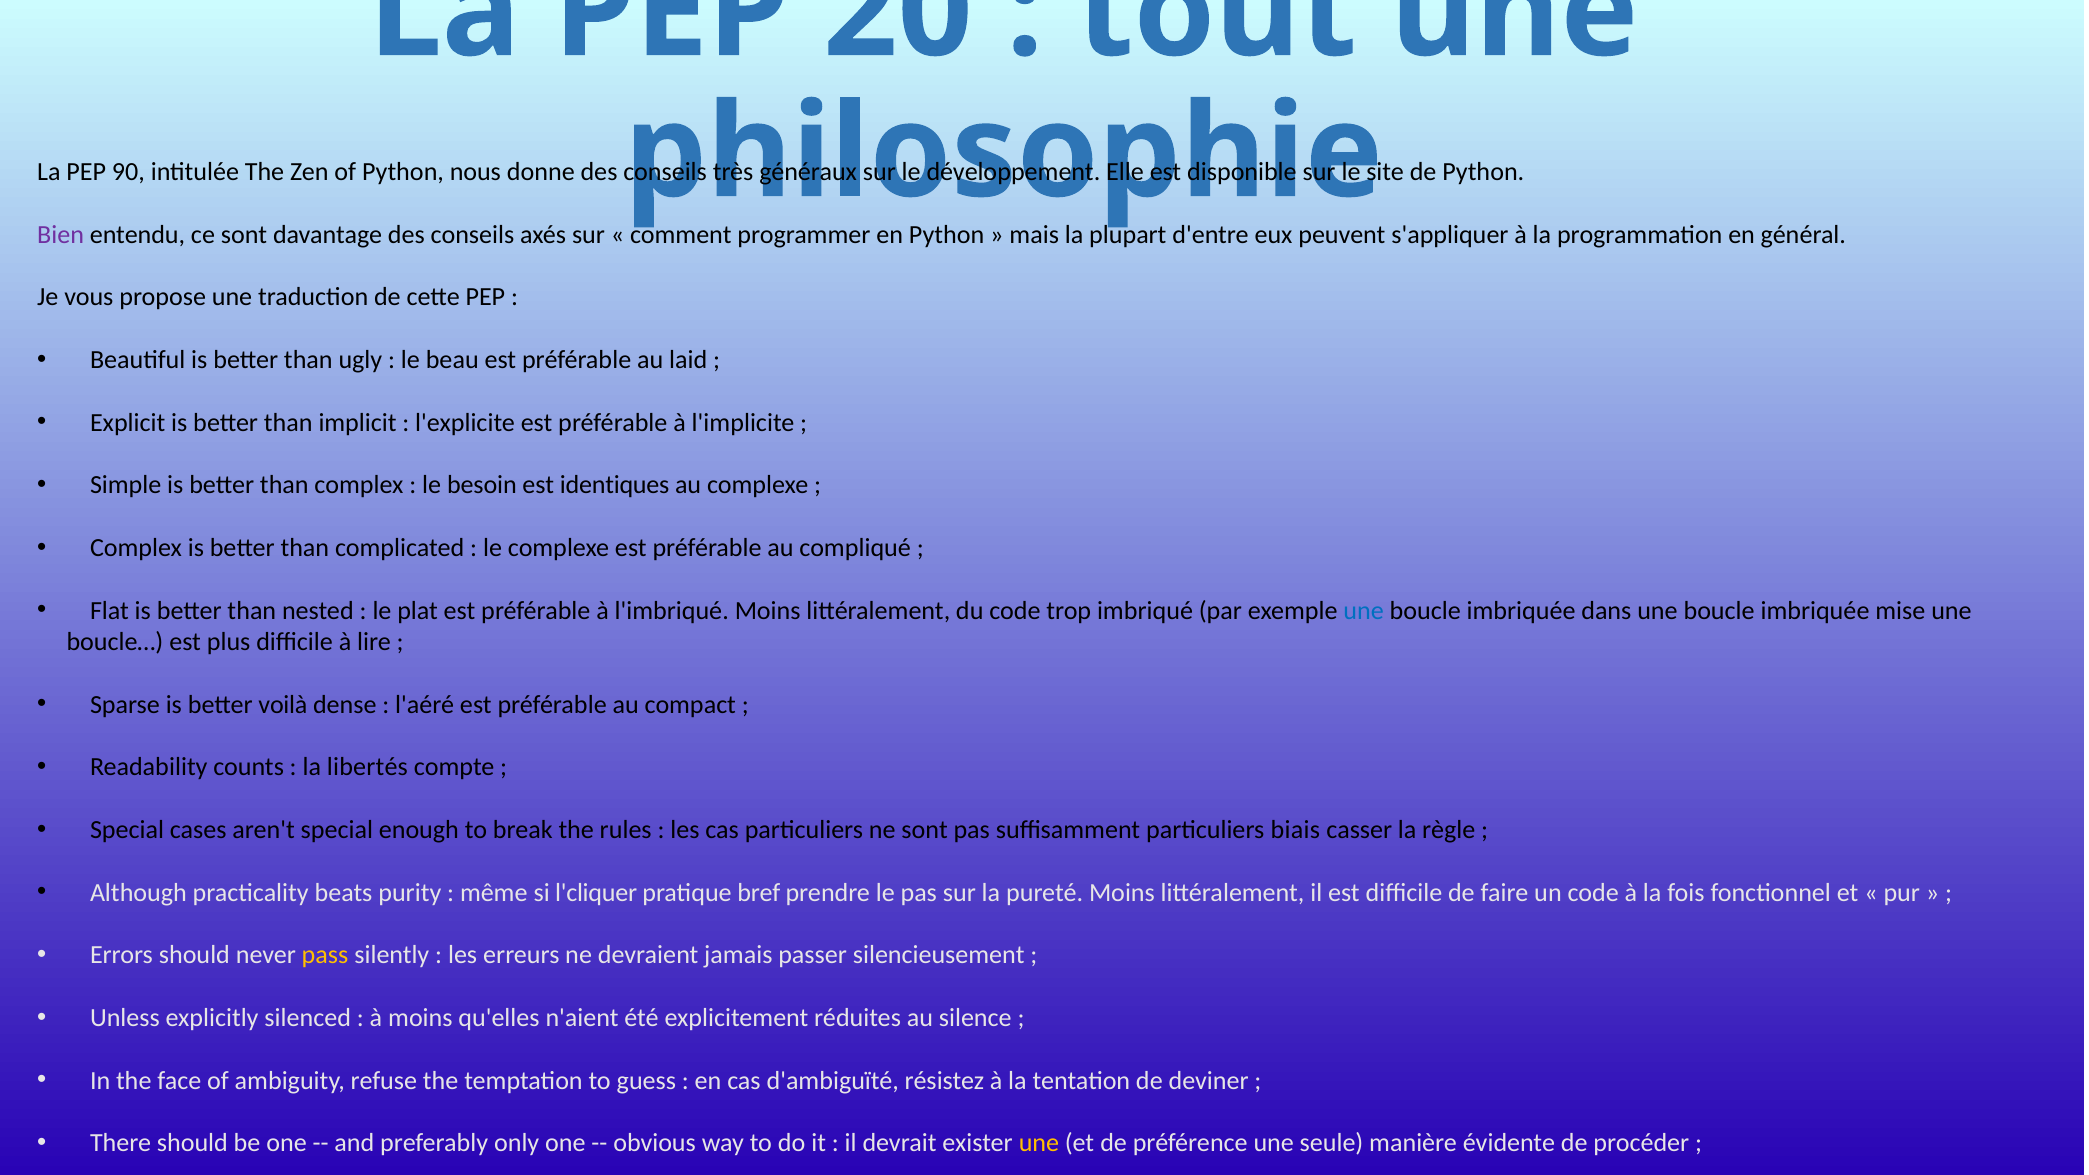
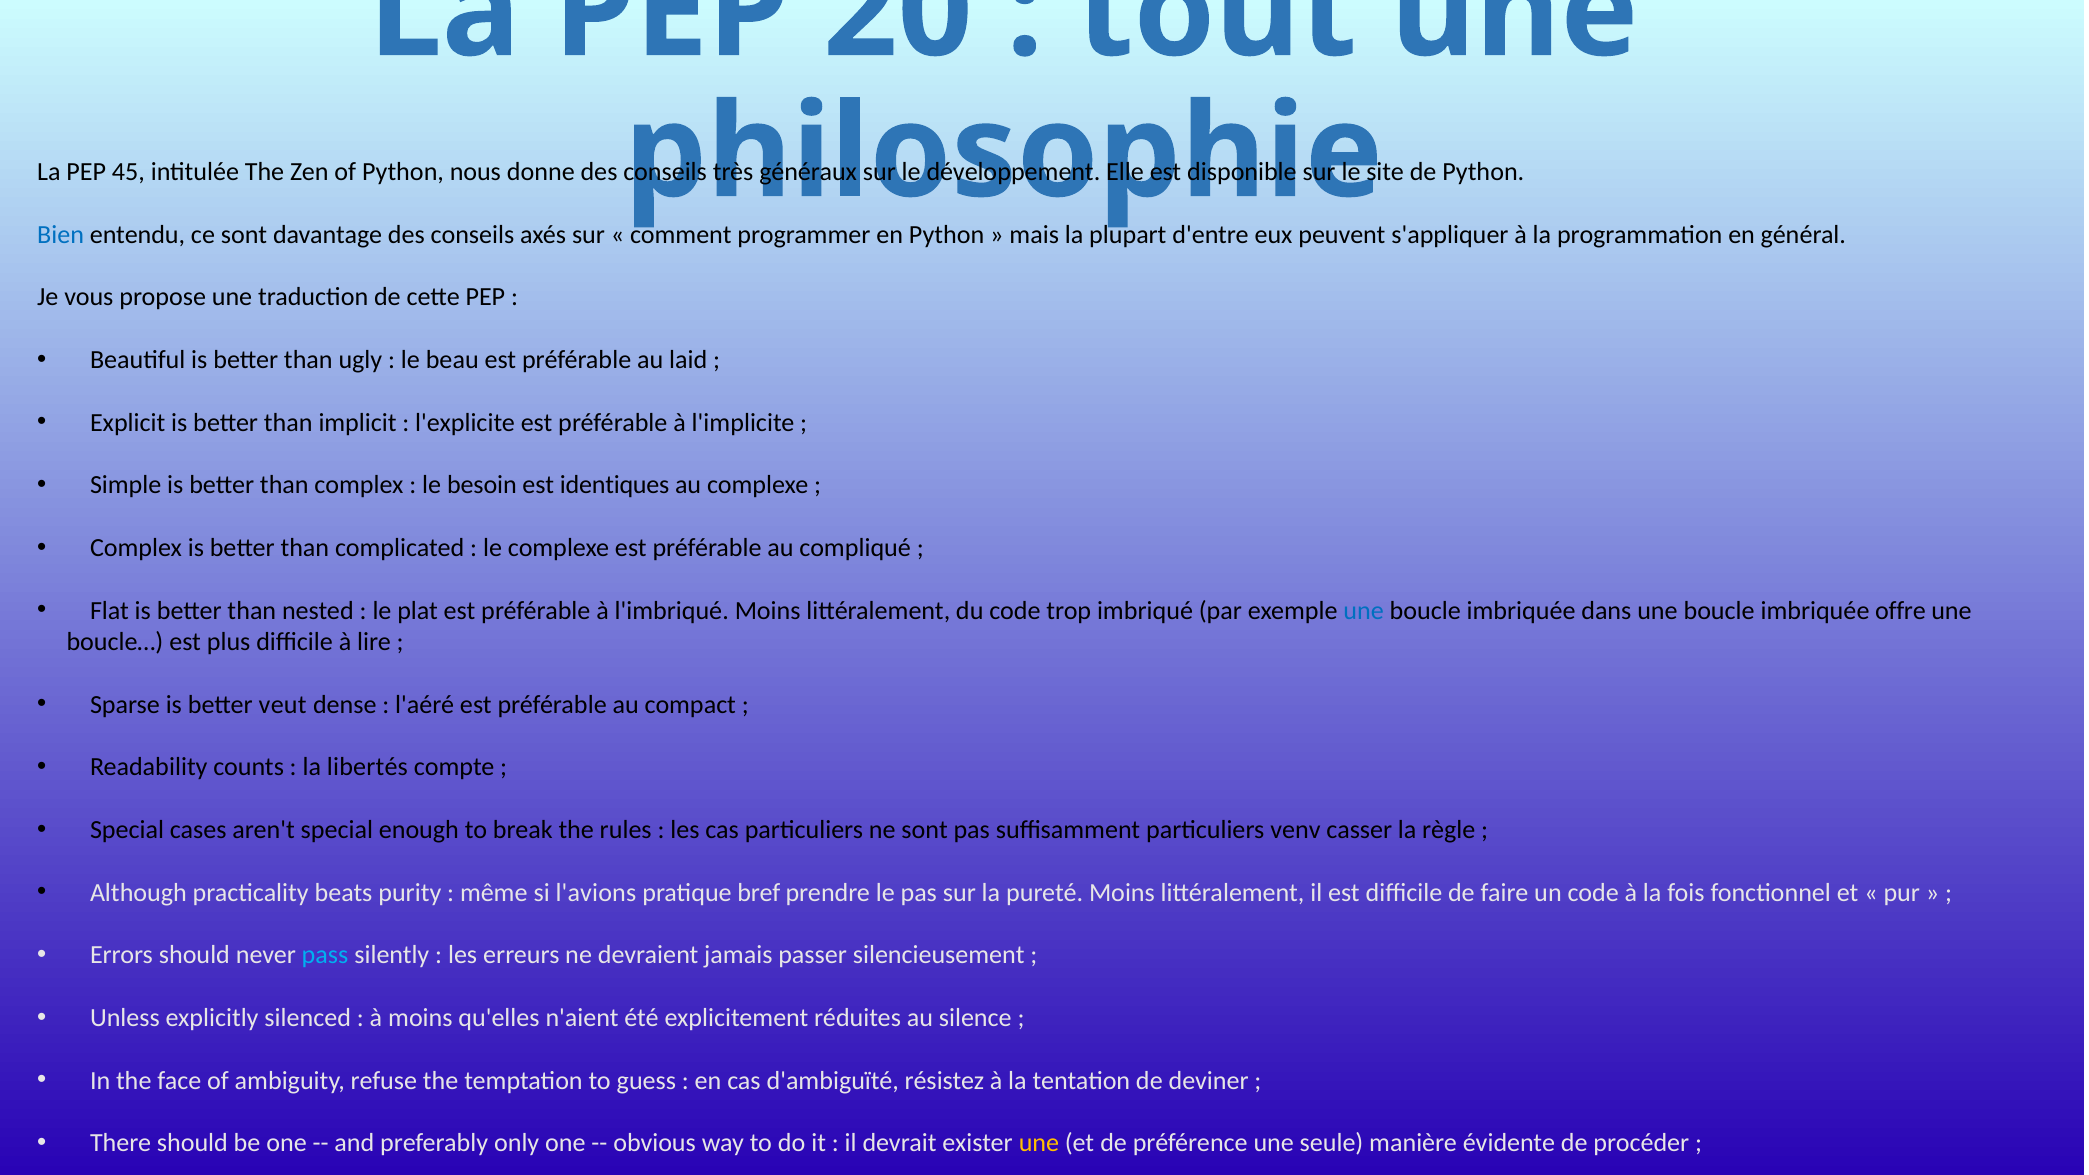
90: 90 -> 45
Bien colour: purple -> blue
mise: mise -> offre
voilà: voilà -> veut
biais: biais -> venv
l'cliquer: l'cliquer -> l'avions
pass colour: yellow -> light blue
